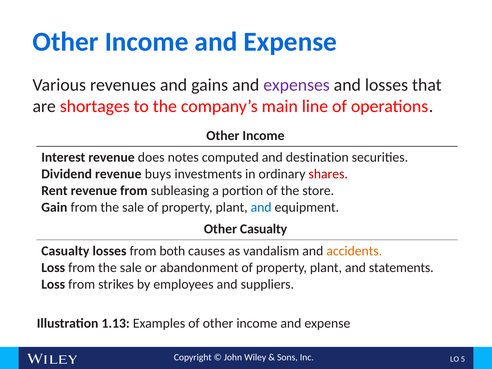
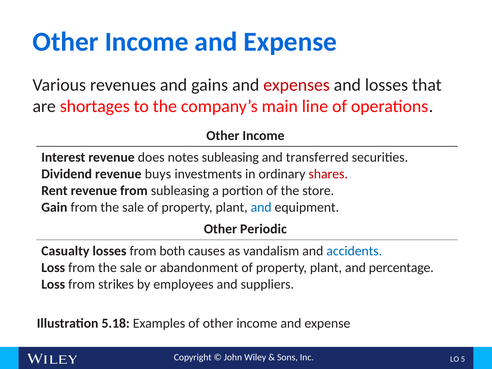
expenses colour: purple -> red
notes computed: computed -> subleasing
destination: destination -> transferred
Other Casualty: Casualty -> Periodic
accidents colour: orange -> blue
statements: statements -> percentage
1.13: 1.13 -> 5.18
